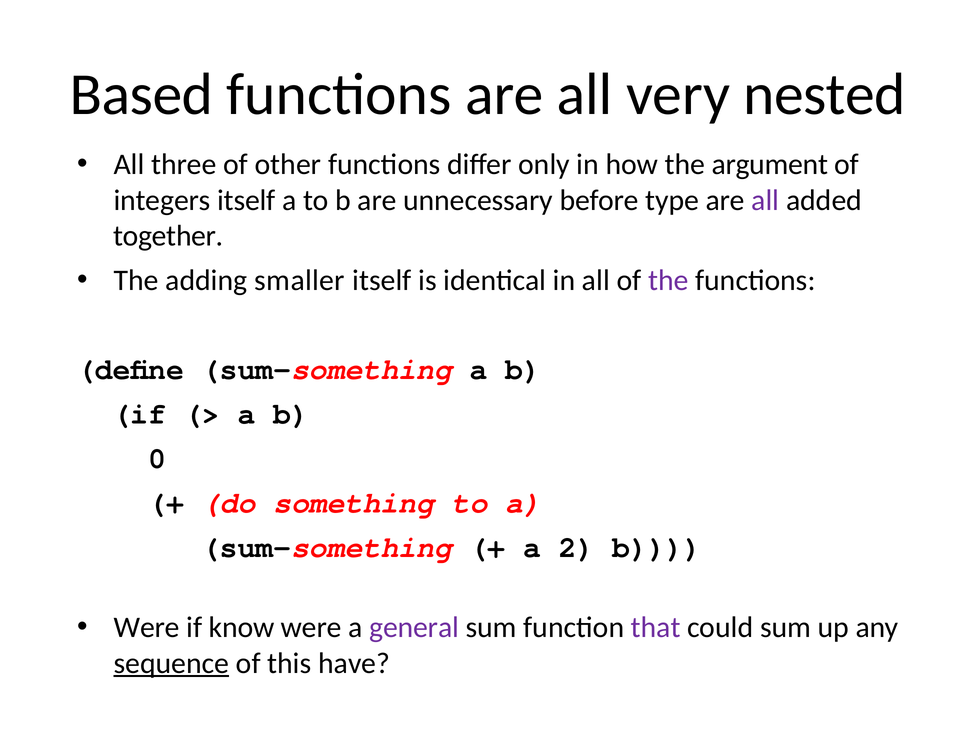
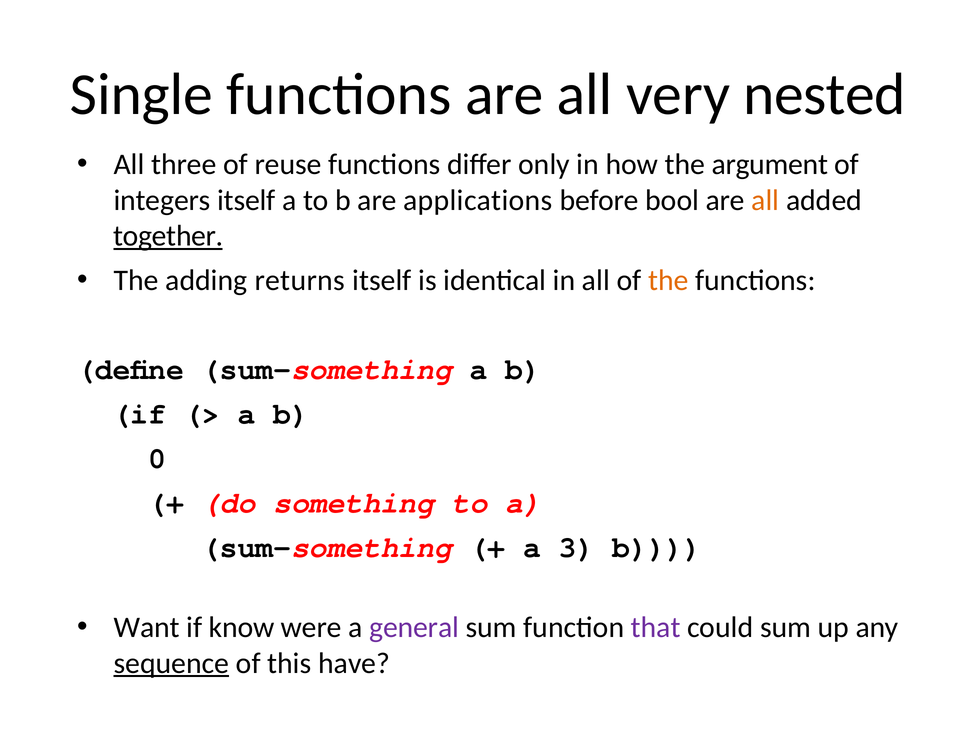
Based: Based -> Single
other: other -> reuse
unnecessary: unnecessary -> applications
type: type -> bool
all at (765, 200) colour: purple -> orange
together underline: none -> present
smaller: smaller -> returns
the at (668, 281) colour: purple -> orange
2: 2 -> 3
Were at (147, 627): Were -> Want
